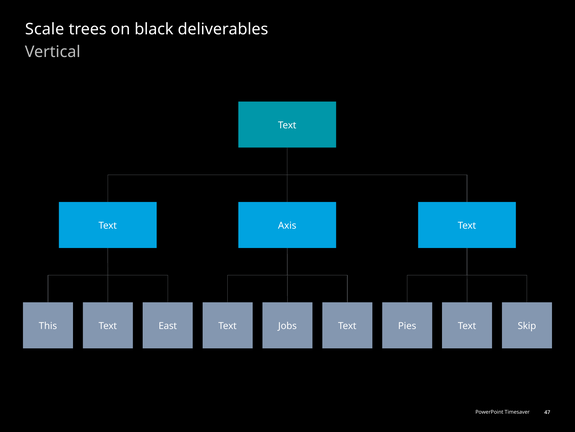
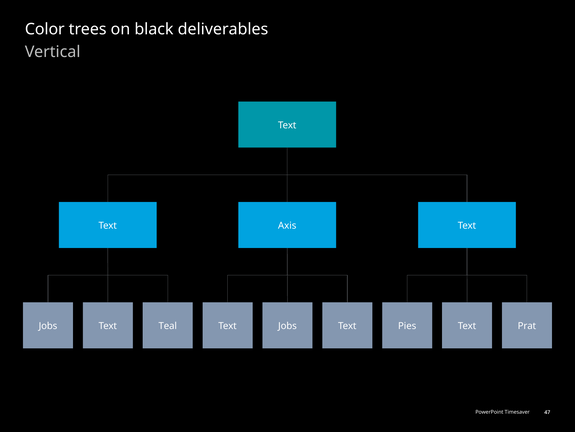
Scale: Scale -> Color
This at (48, 325): This -> Jobs
East: East -> Teal
Skip: Skip -> Prat
